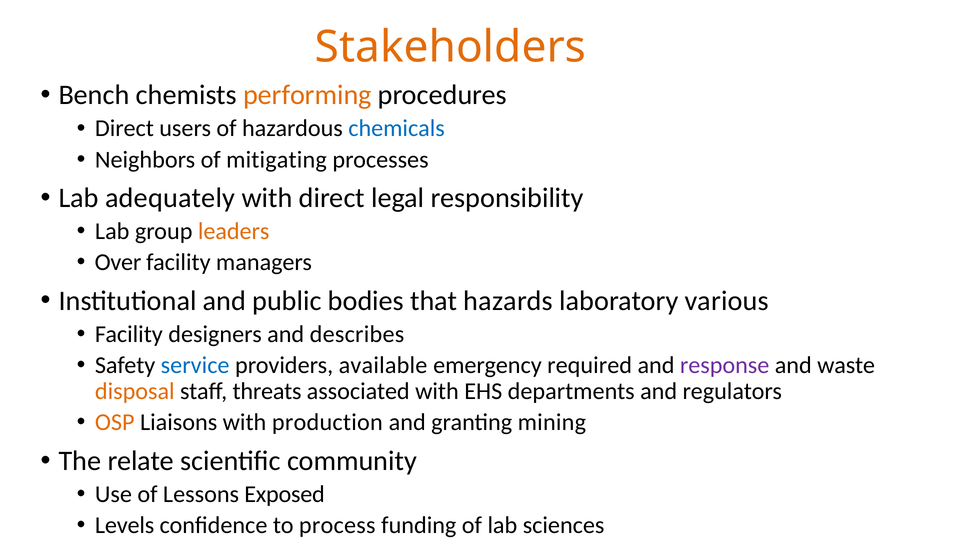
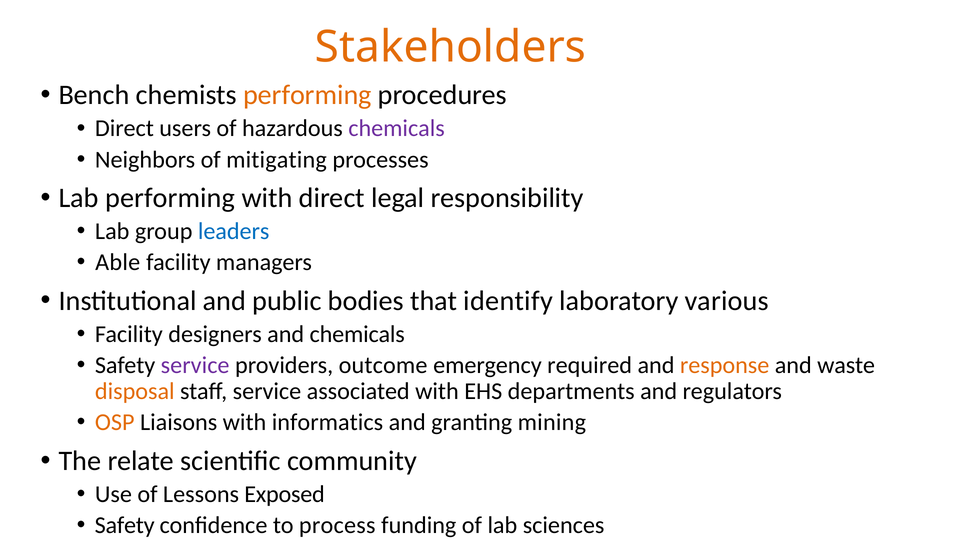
chemicals at (397, 129) colour: blue -> purple
Lab adequately: adequately -> performing
leaders colour: orange -> blue
Over: Over -> Able
hazards: hazards -> identify
and describes: describes -> chemicals
service at (195, 366) colour: blue -> purple
available: available -> outcome
response colour: purple -> orange
staff threats: threats -> service
production: production -> informatics
Levels at (125, 526): Levels -> Safety
